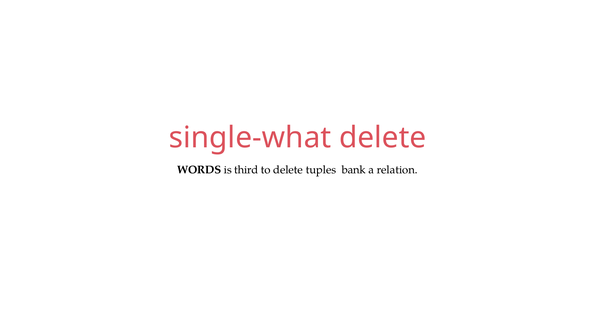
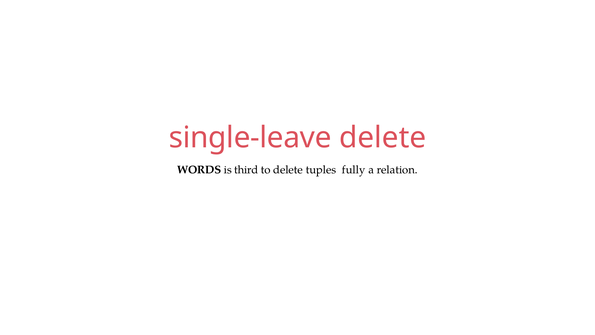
single-what: single-what -> single-leave
bank: bank -> fully
